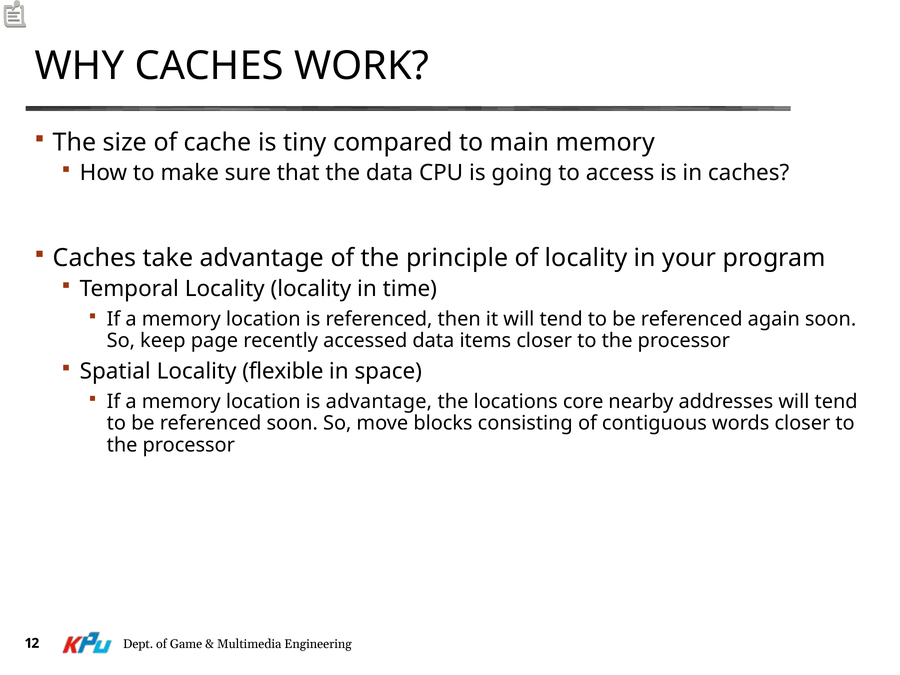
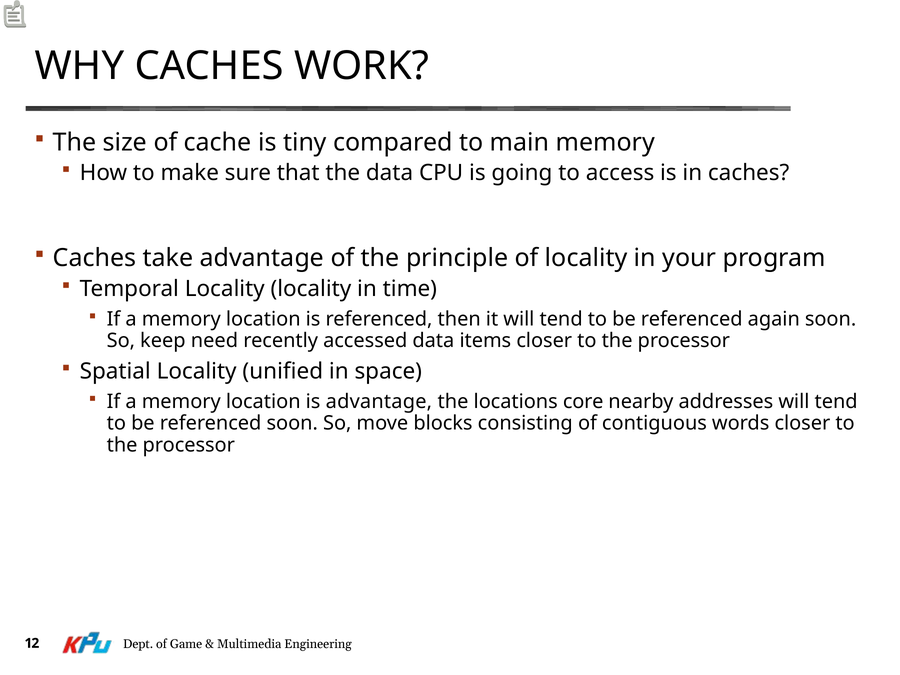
page: page -> need
flexible: flexible -> unified
